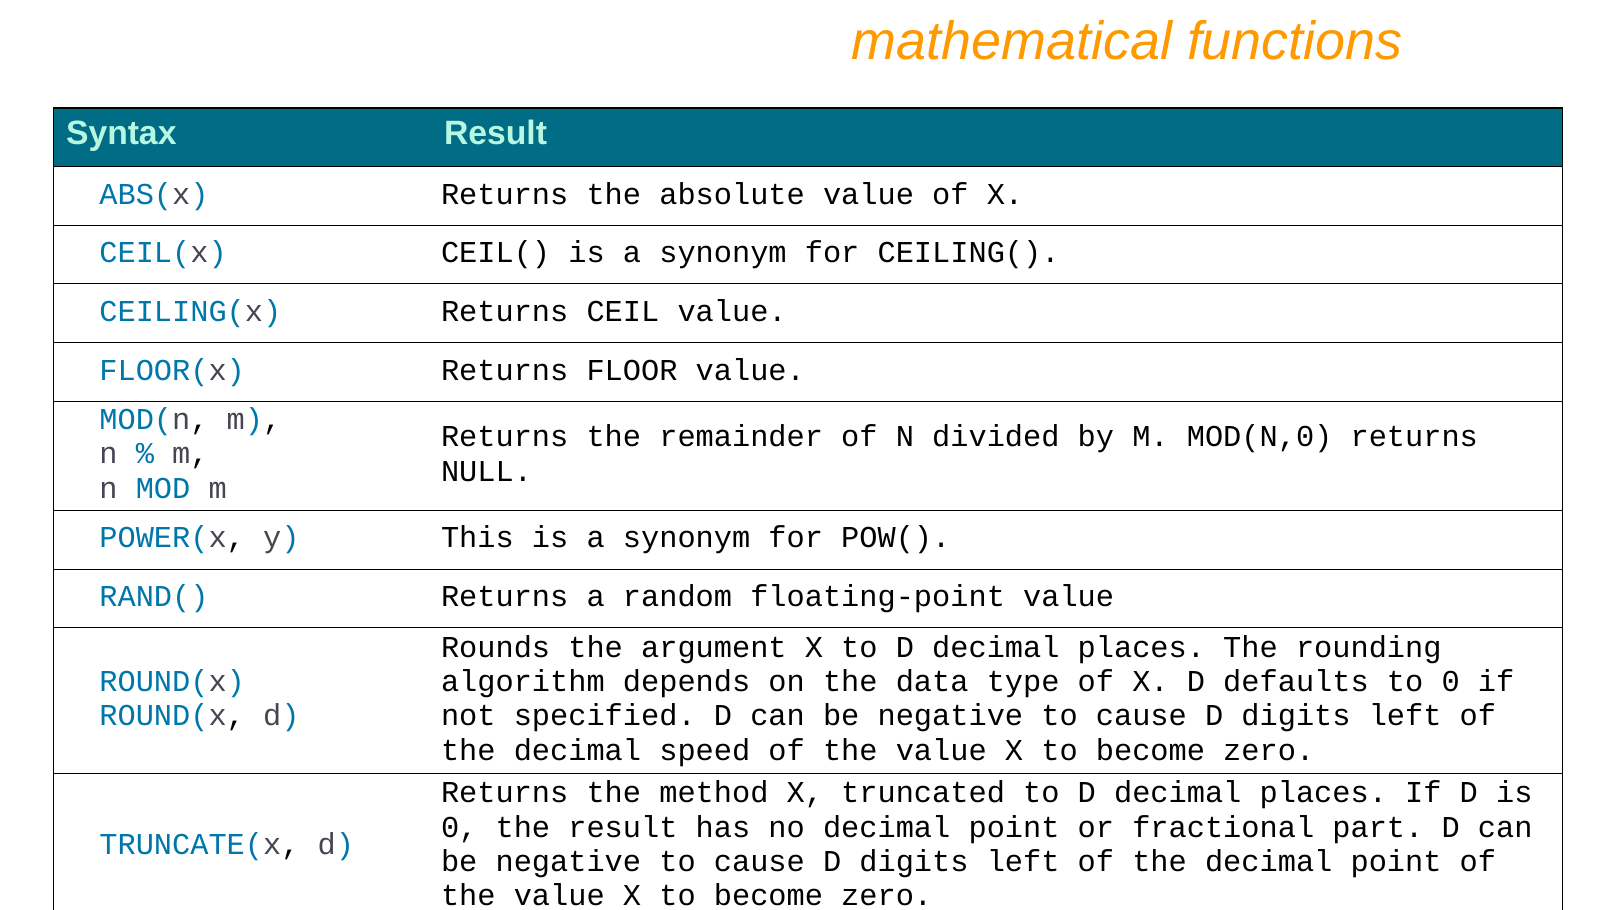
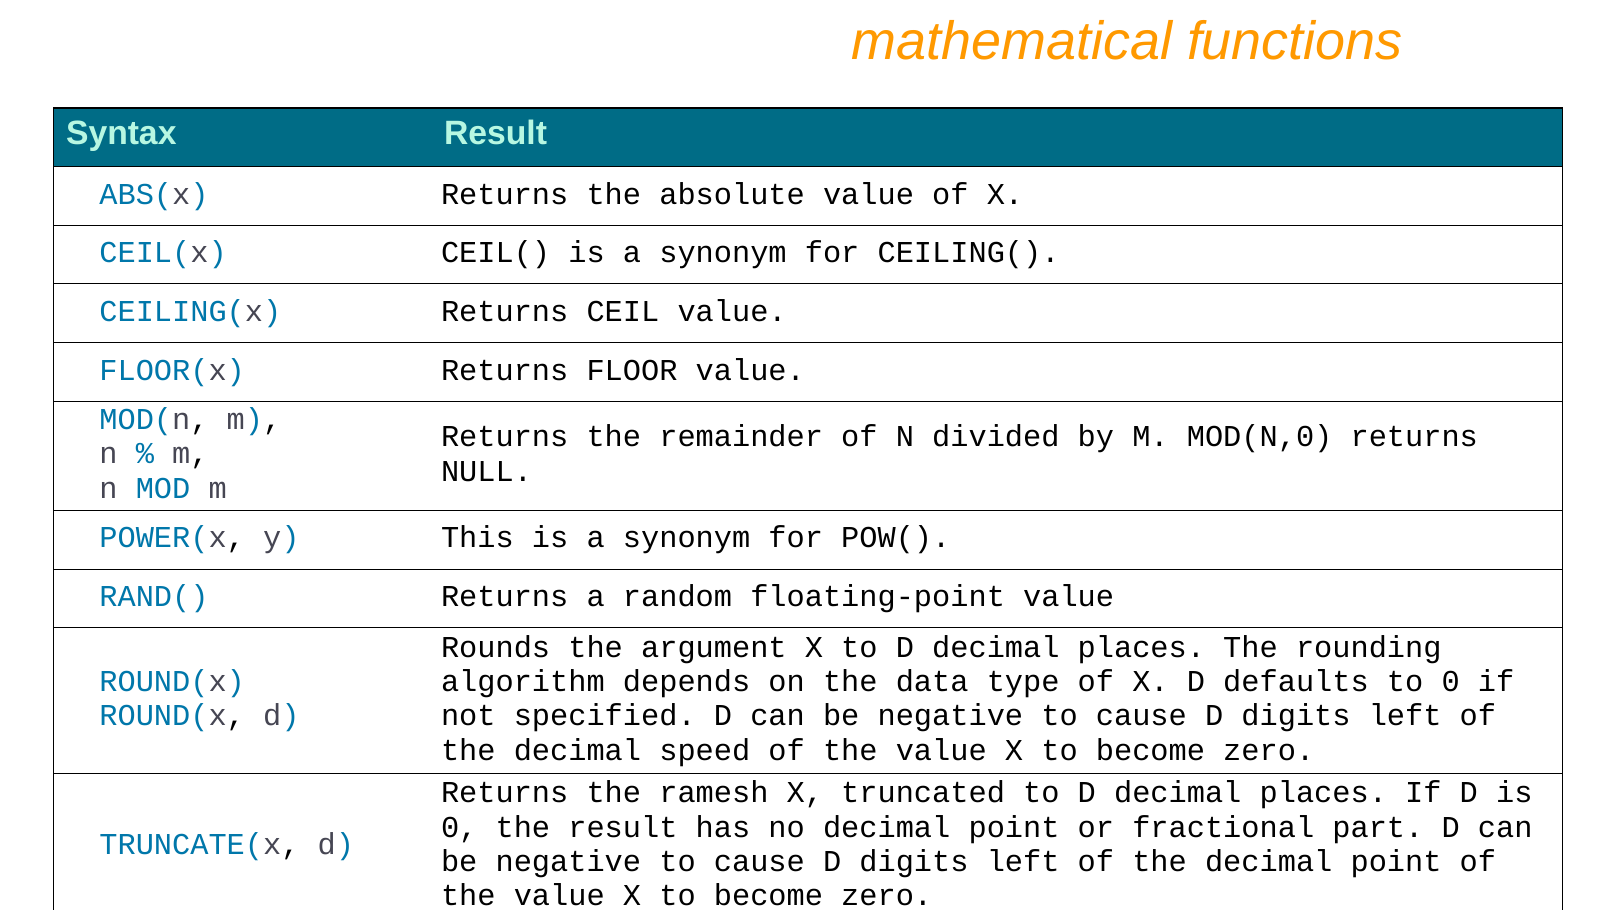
method: method -> ramesh
